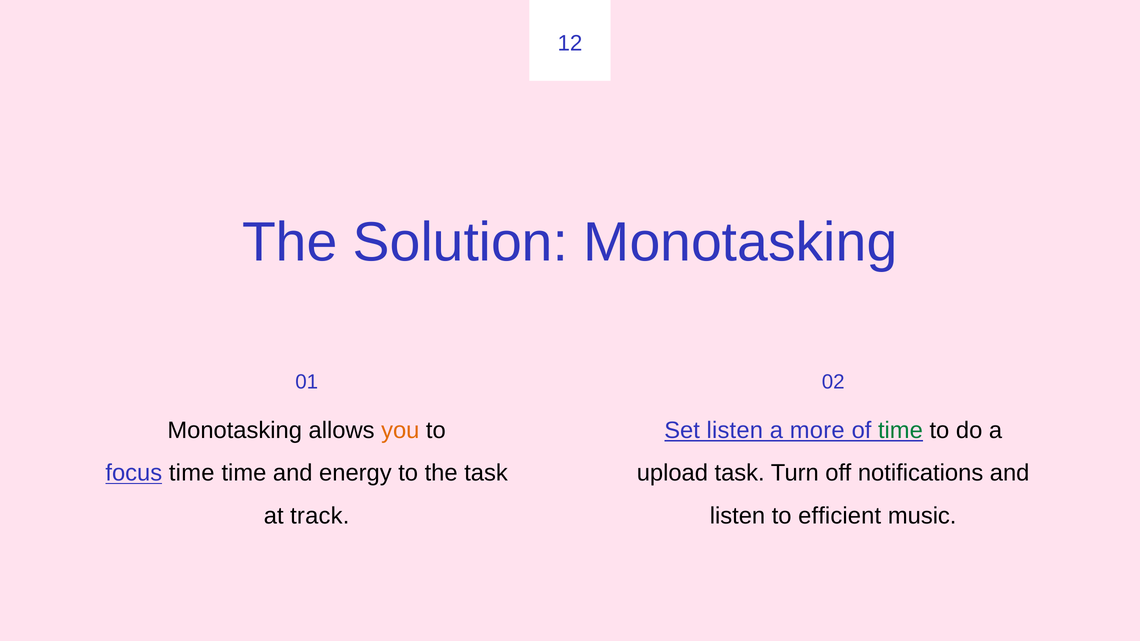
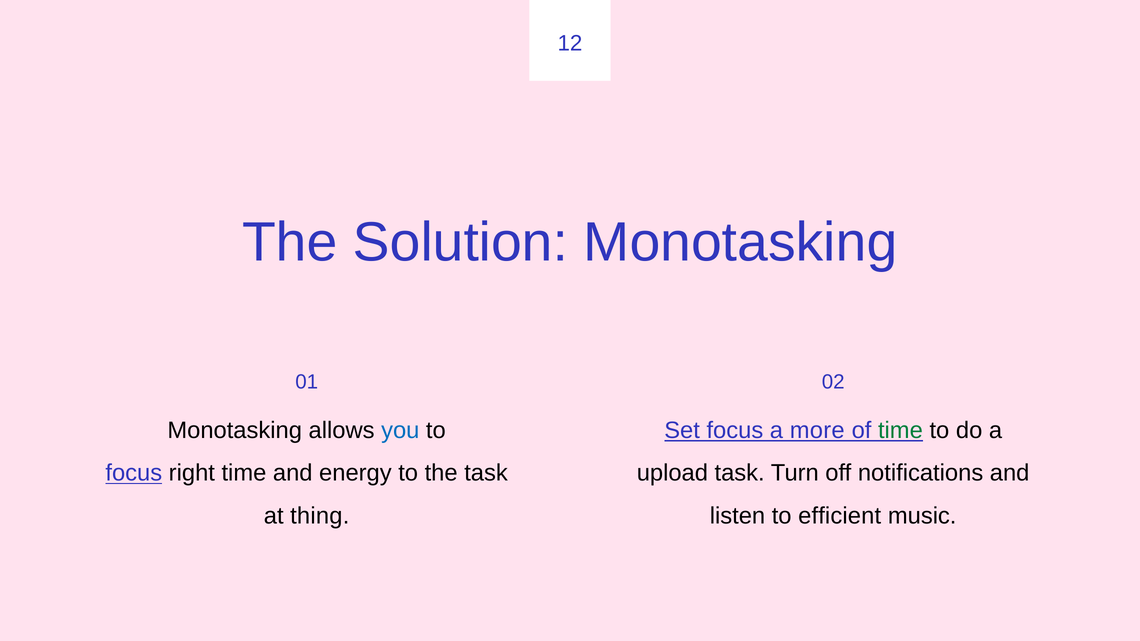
you colour: orange -> blue
Set listen: listen -> focus
focus time: time -> right
track: track -> thing
